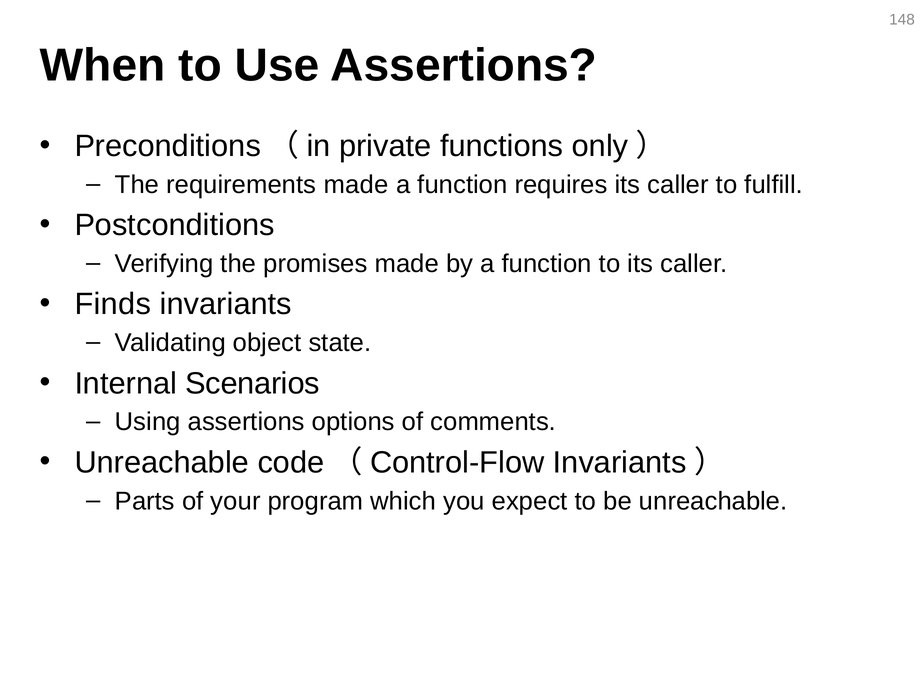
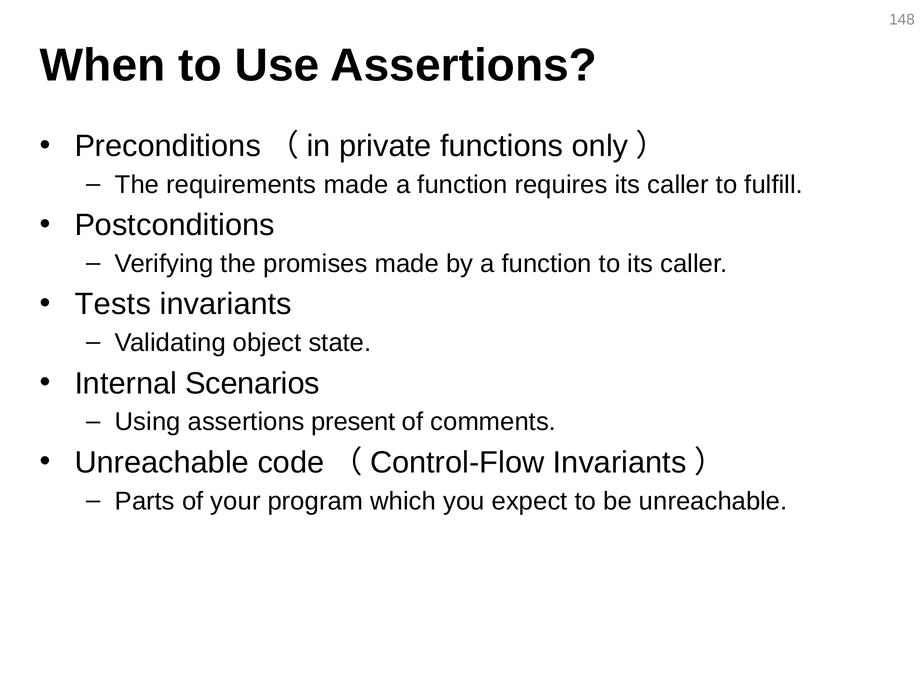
Finds: Finds -> Tests
options: options -> present
